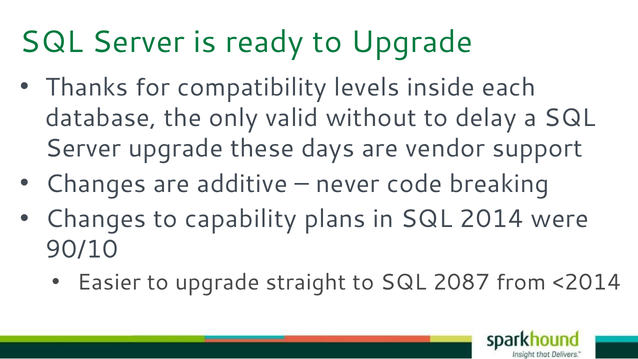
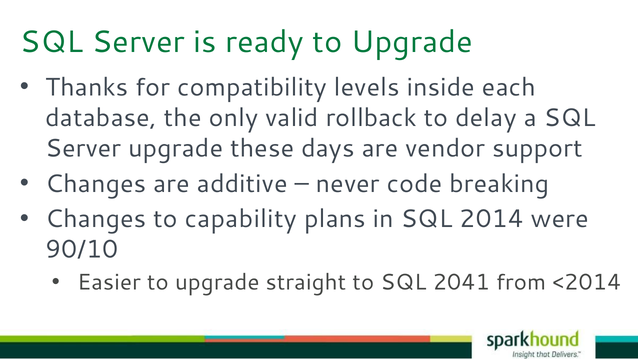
without: without -> rollback
2087: 2087 -> 2041
